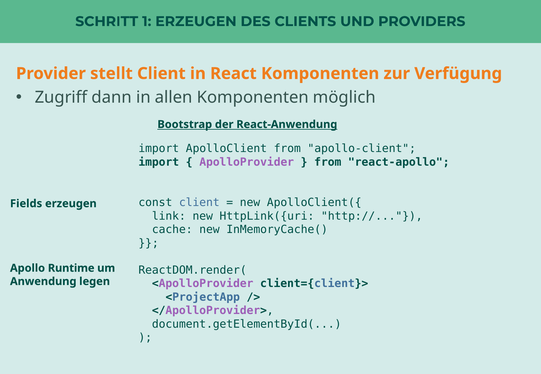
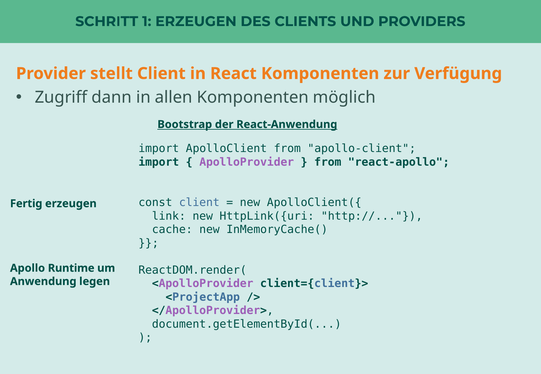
Fields: Fields -> Fertig
